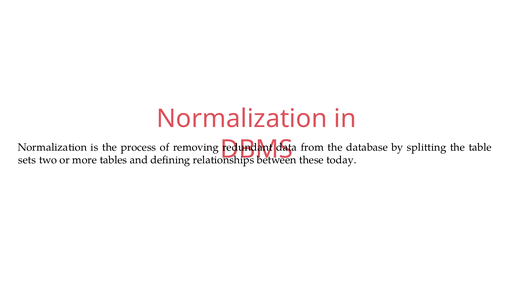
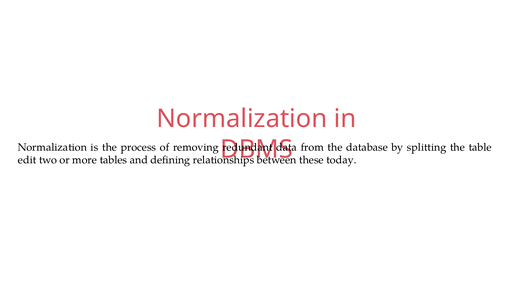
sets: sets -> edit
